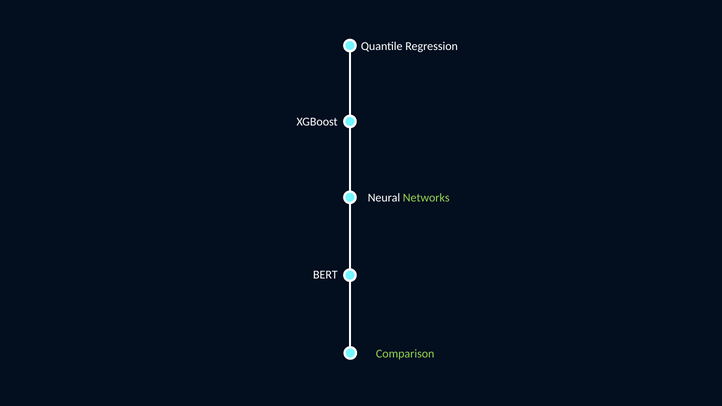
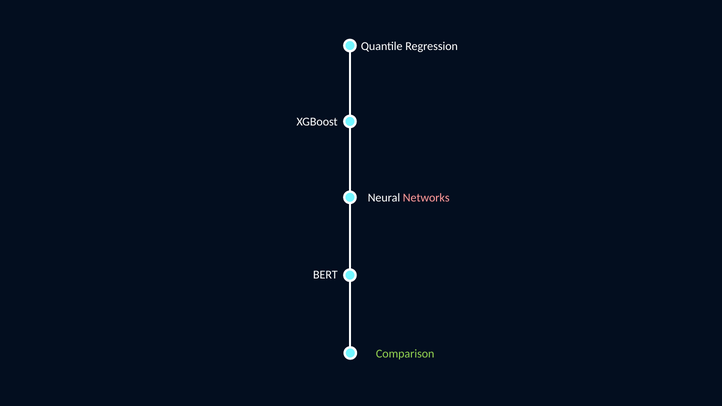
Networks colour: light green -> pink
